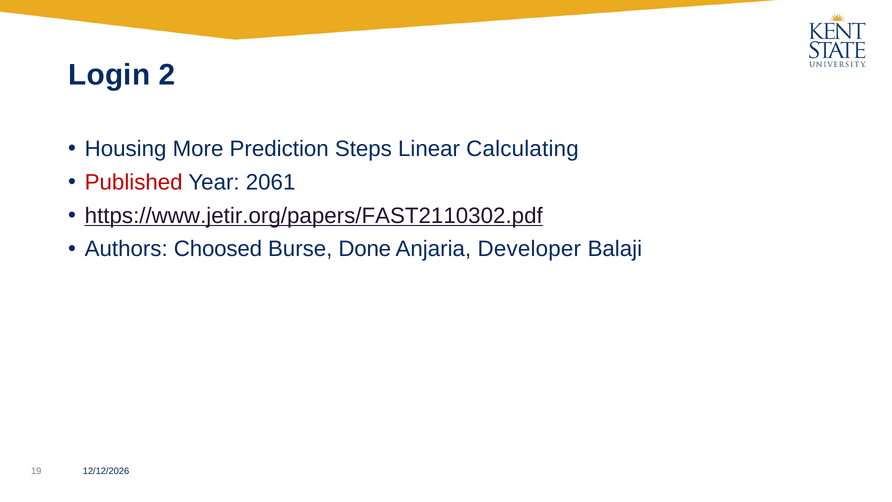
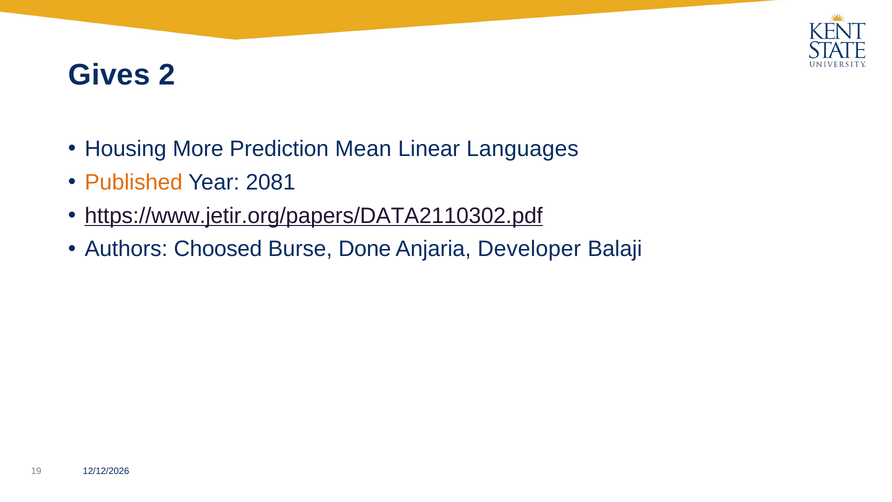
Login: Login -> Gives
Steps: Steps -> Mean
Calculating: Calculating -> Languages
Published colour: red -> orange
2061: 2061 -> 2081
https://www.jetir.org/papers/FAST2110302.pdf: https://www.jetir.org/papers/FAST2110302.pdf -> https://www.jetir.org/papers/DATA2110302.pdf
